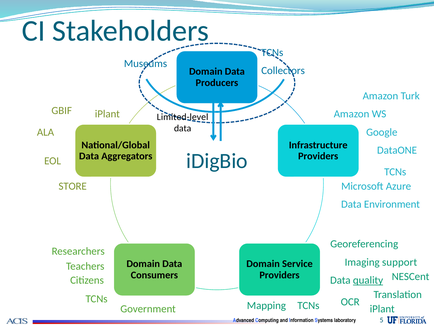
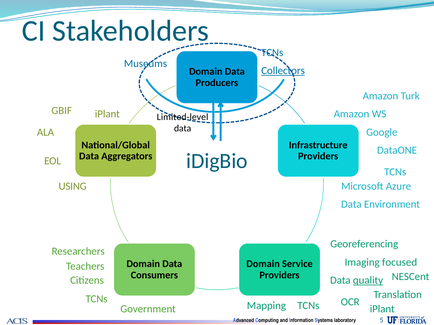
Collectors underline: none -> present
STORE: STORE -> USING
support: support -> focused
